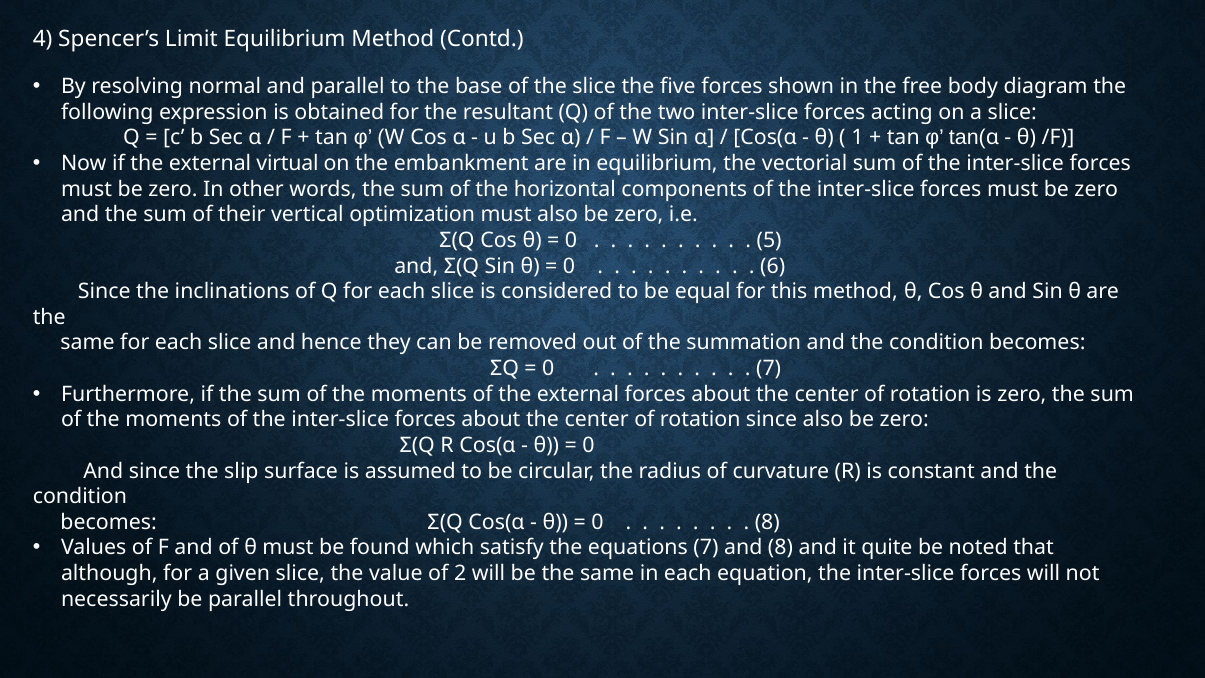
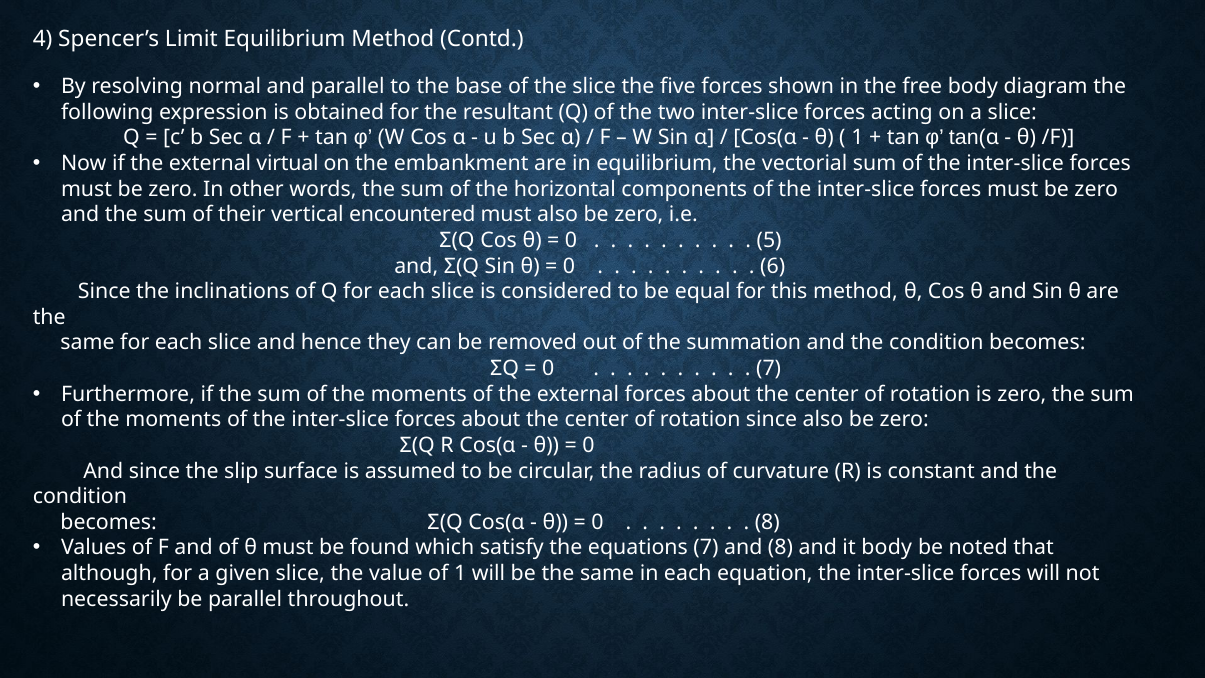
optimization: optimization -> encountered
it quite: quite -> body
of 2: 2 -> 1
